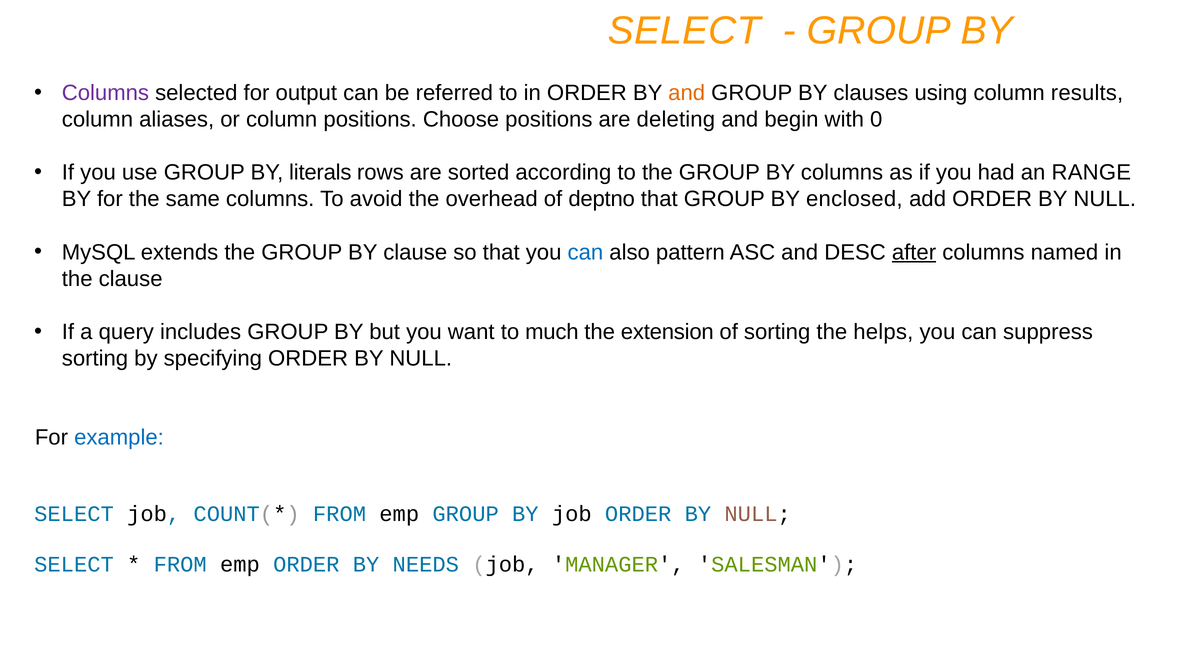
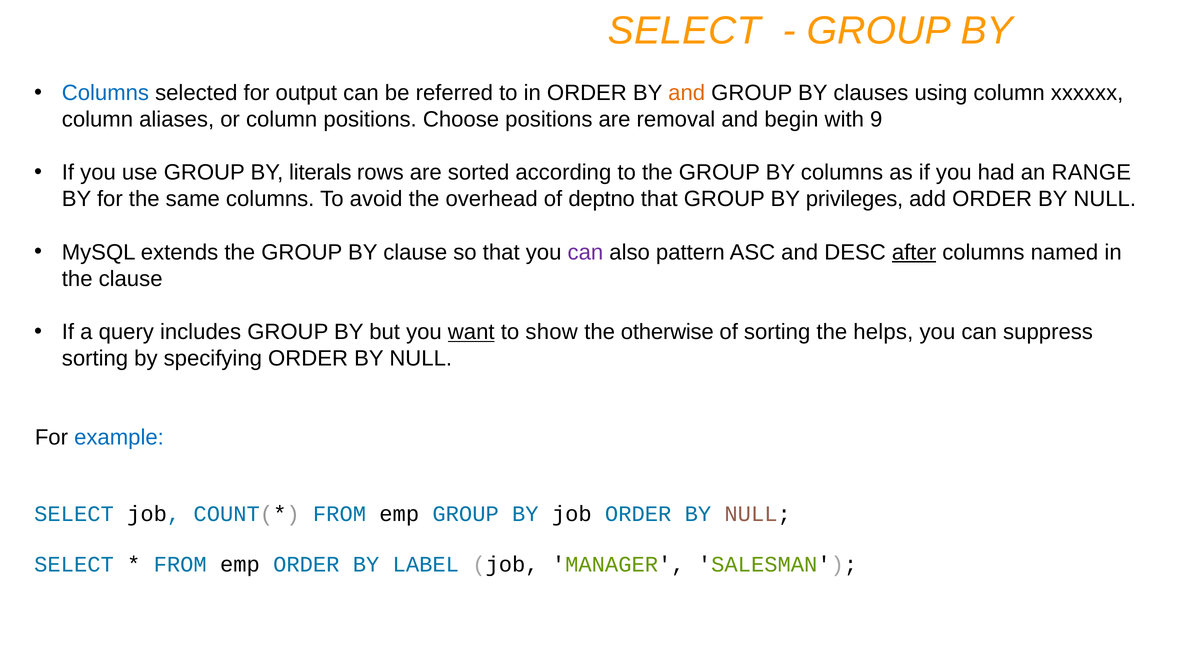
Columns at (105, 93) colour: purple -> blue
results: results -> xxxxxx
deleting: deleting -> removal
0: 0 -> 9
enclosed: enclosed -> privileges
can at (585, 252) colour: blue -> purple
want underline: none -> present
much: much -> show
extension: extension -> otherwise
NEEDS: NEEDS -> LABEL
